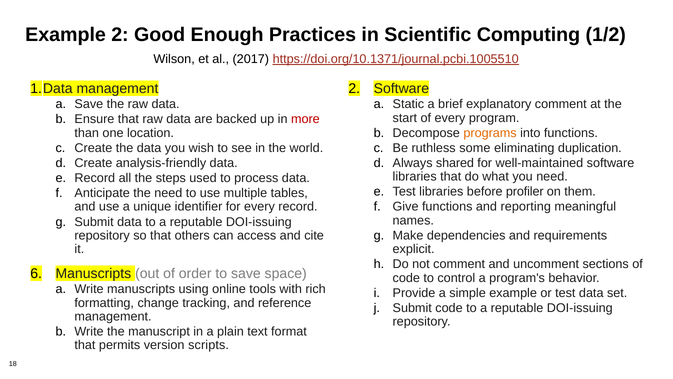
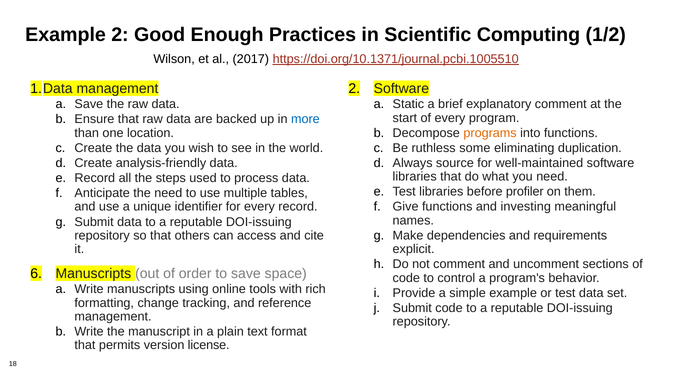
more colour: red -> blue
shared: shared -> source
reporting: reporting -> investing
scripts: scripts -> license
